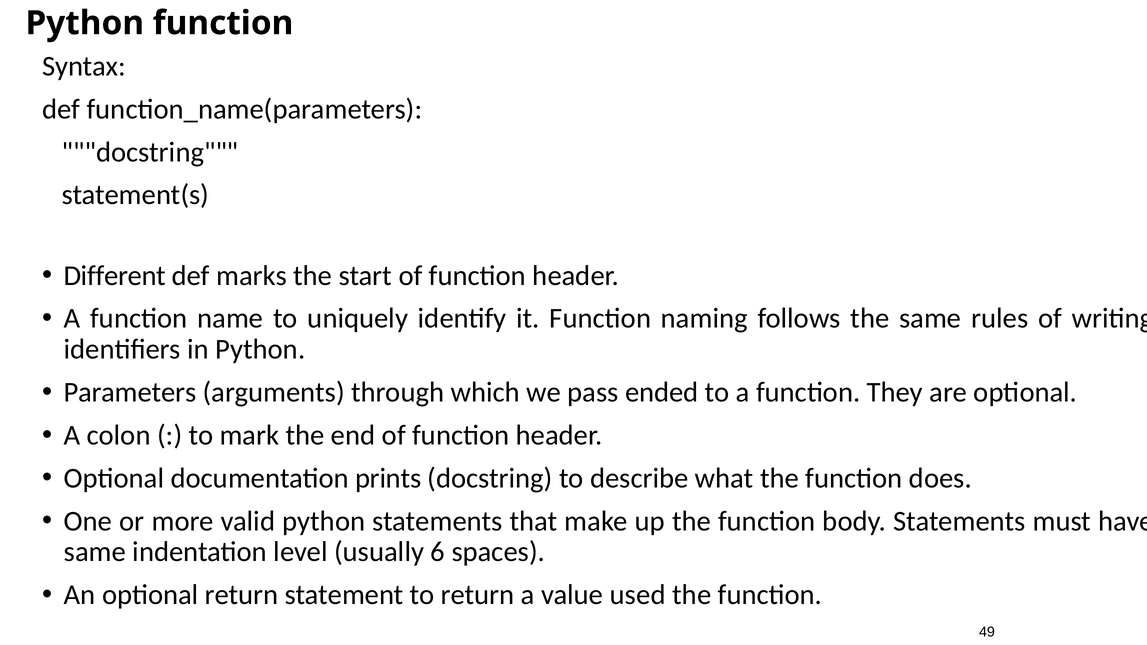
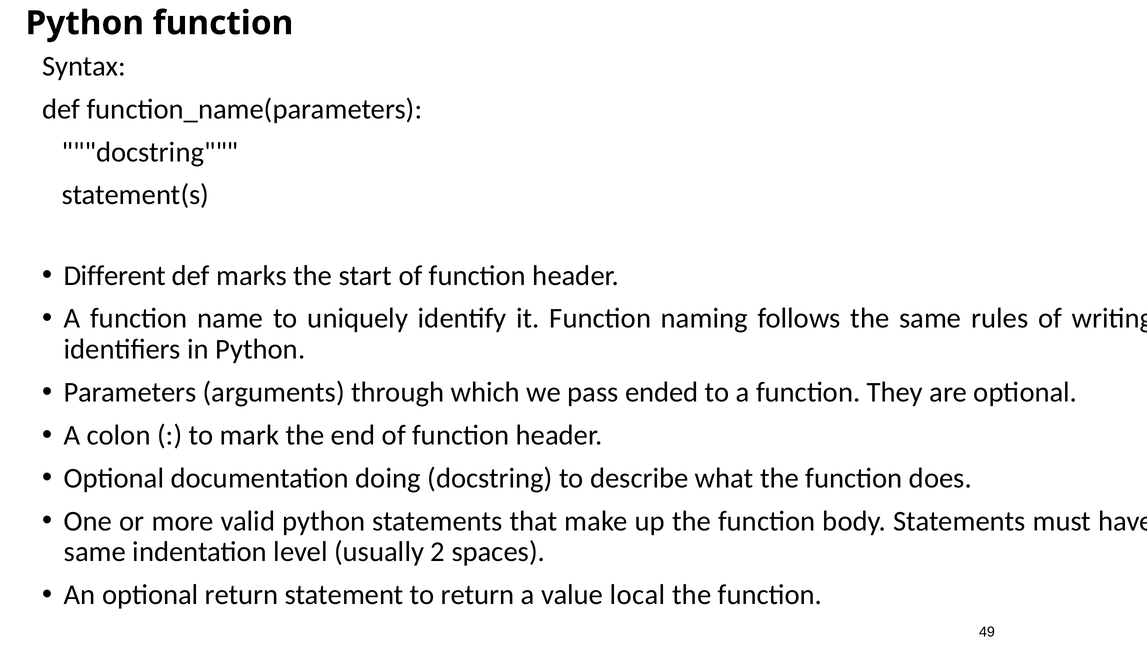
prints: prints -> doing
6: 6 -> 2
used: used -> local
